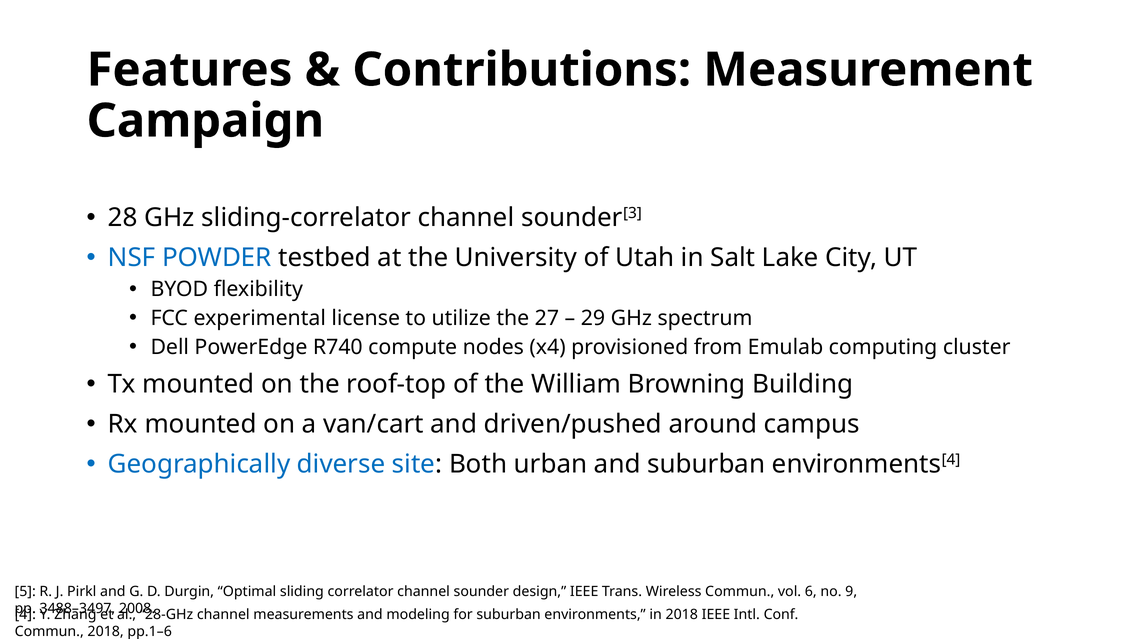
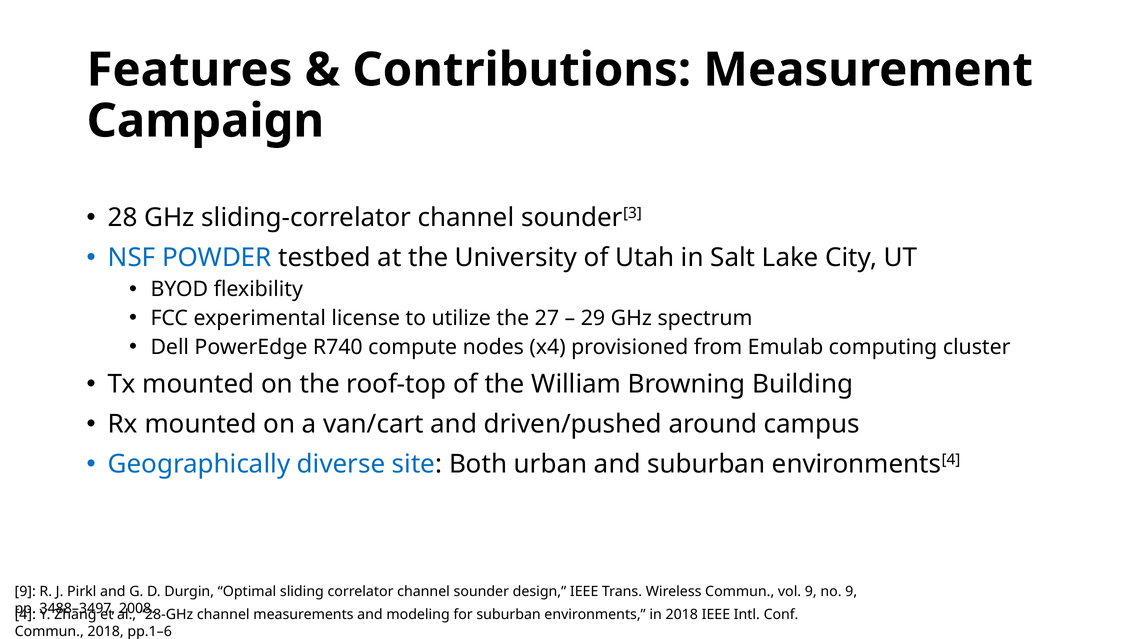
5 at (25, 592): 5 -> 9
vol 6: 6 -> 9
